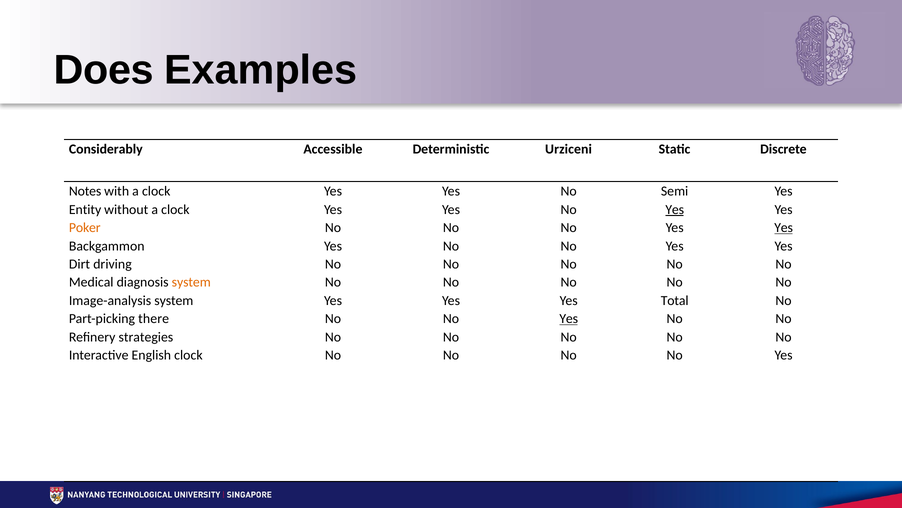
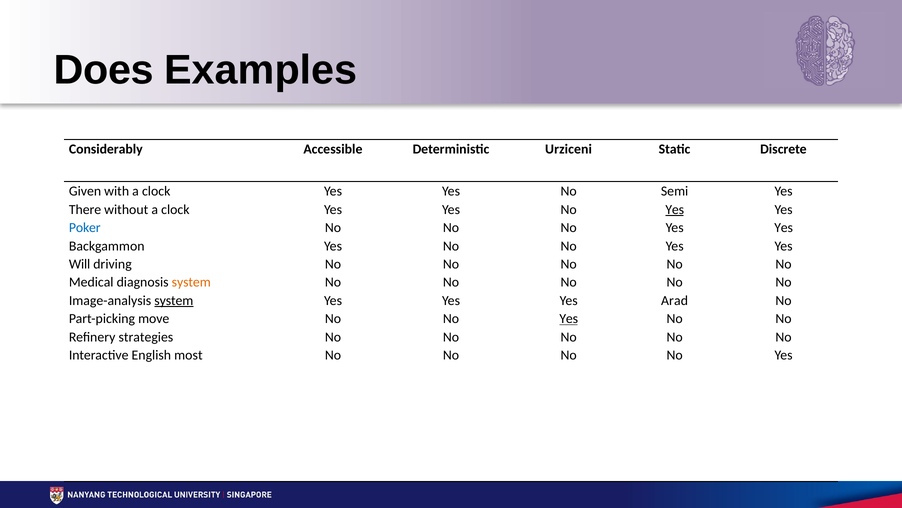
Notes: Notes -> Given
Entity: Entity -> There
Poker colour: orange -> blue
Yes at (784, 228) underline: present -> none
Dirt: Dirt -> Will
system at (174, 300) underline: none -> present
Total: Total -> Arad
there: there -> move
English clock: clock -> most
